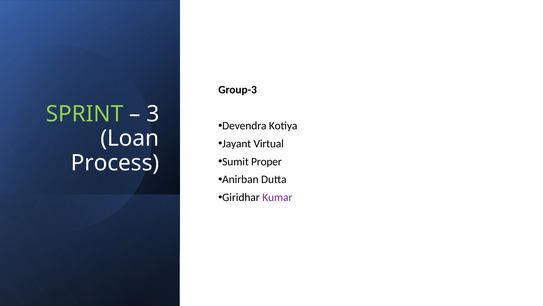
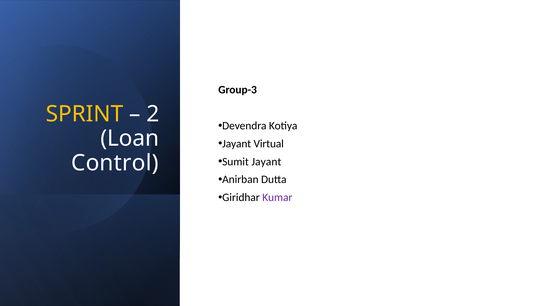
SPRINT colour: light green -> yellow
3: 3 -> 2
Sumit Proper: Proper -> Jayant
Process: Process -> Control
